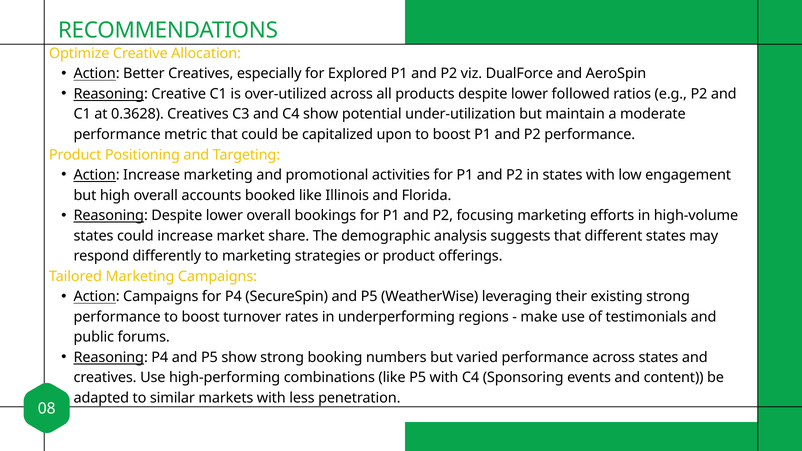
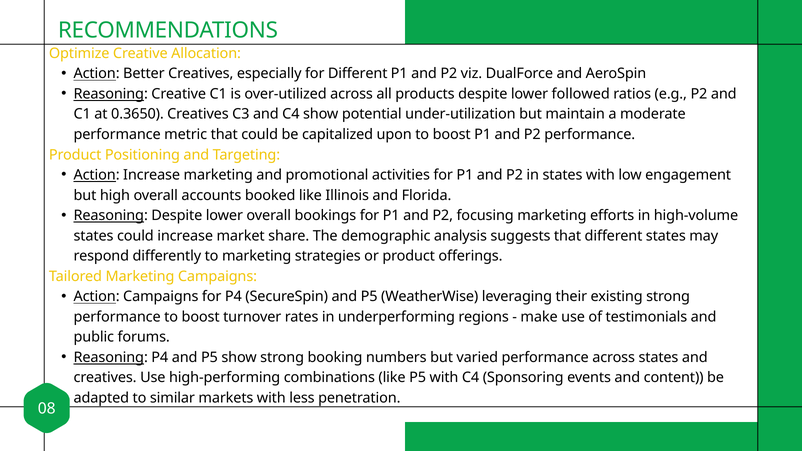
for Explored: Explored -> Different
0.3628: 0.3628 -> 0.3650
